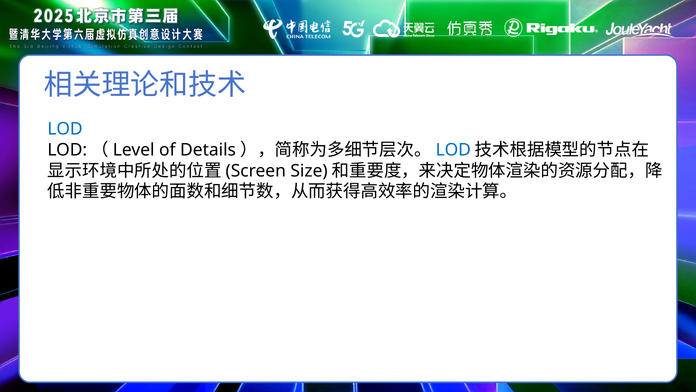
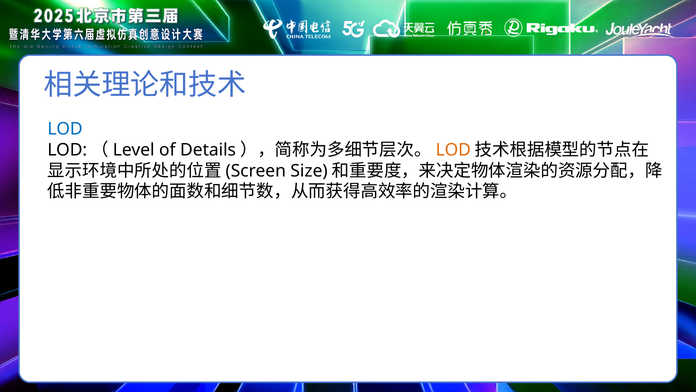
LOD at (453, 150) colour: blue -> orange
